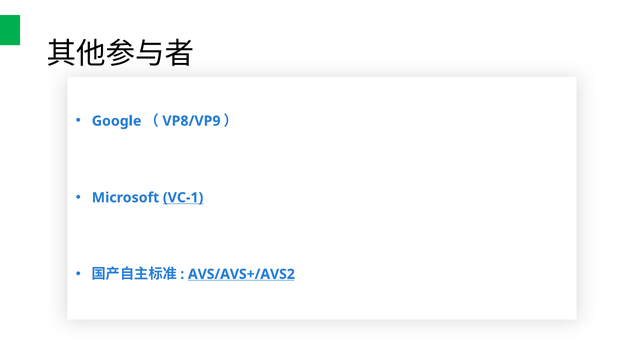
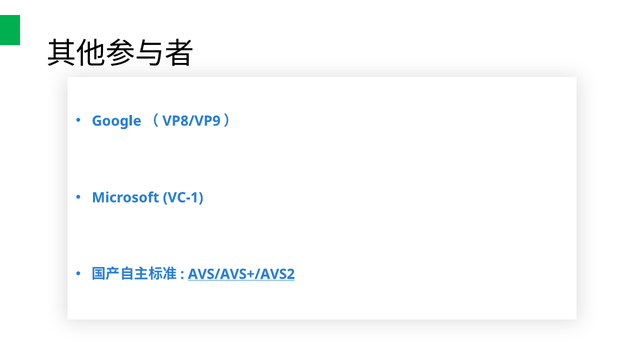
VC-1 underline: present -> none
